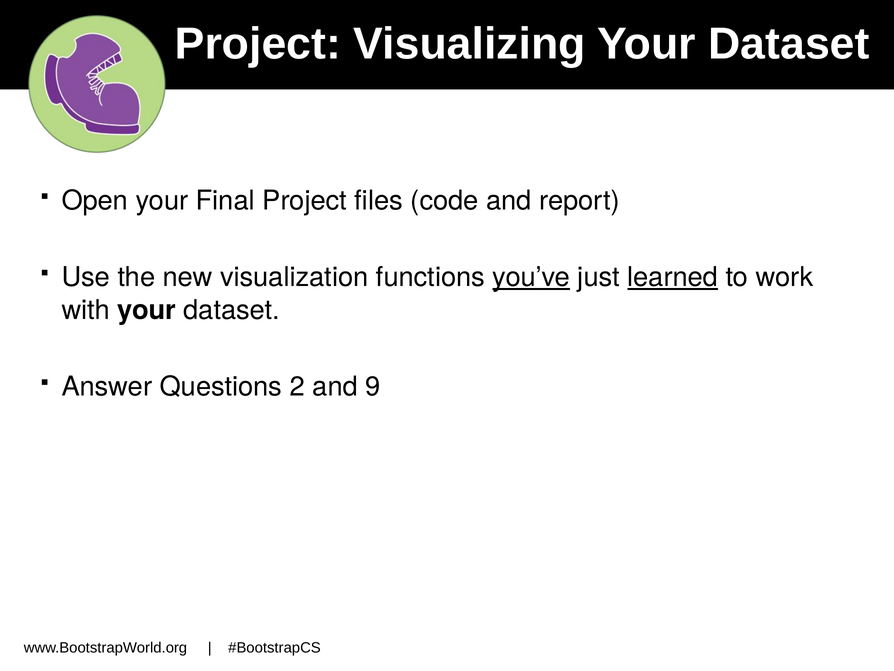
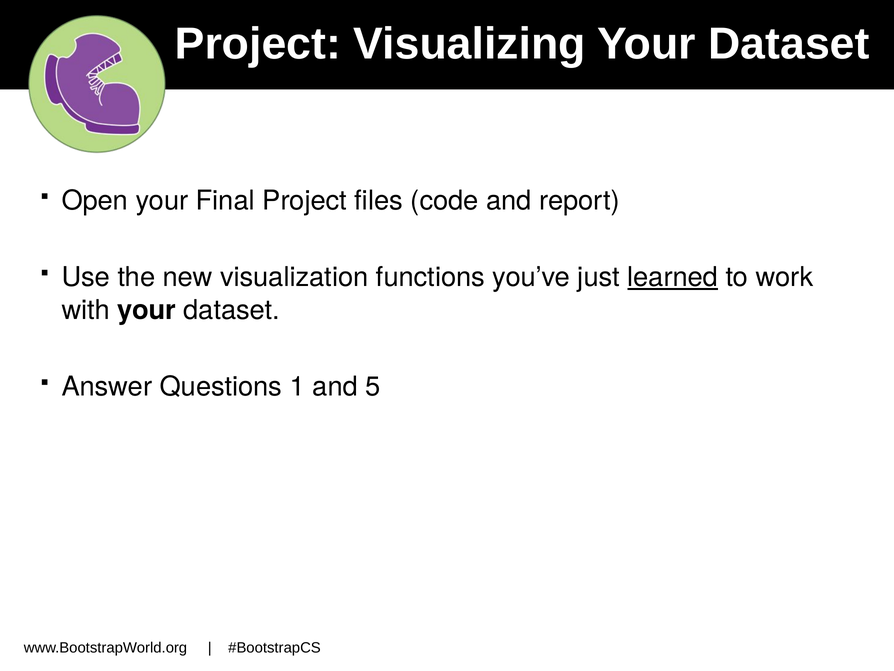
you’ve underline: present -> none
2: 2 -> 1
9: 9 -> 5
